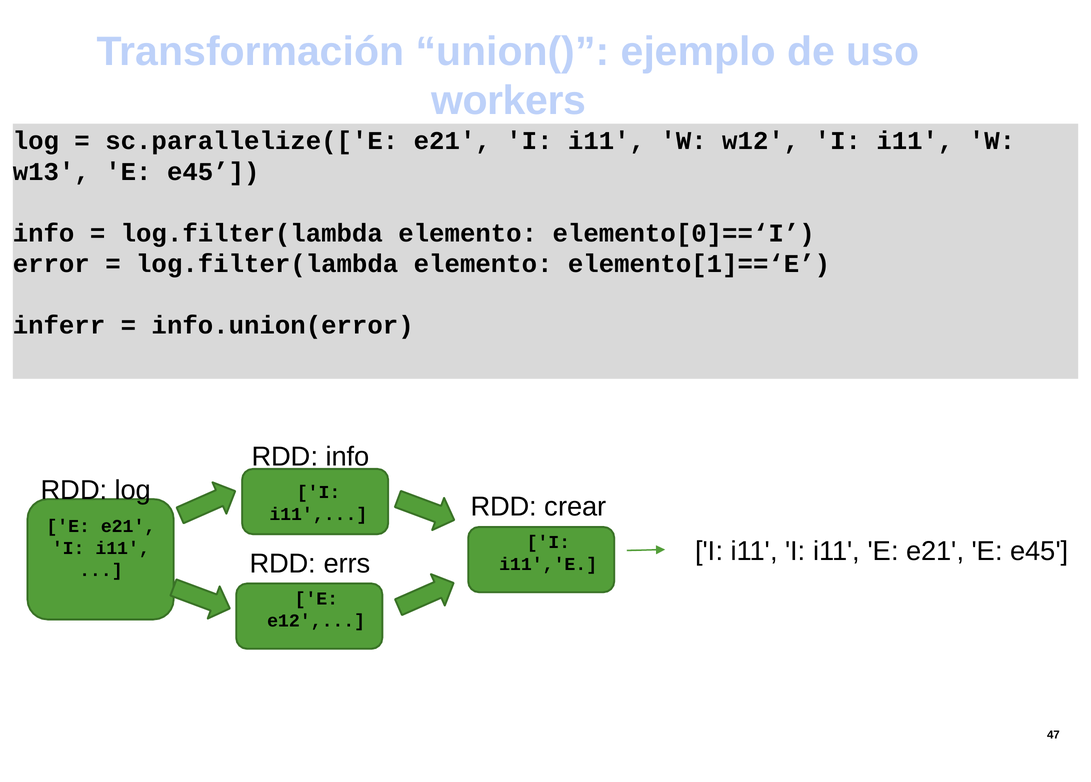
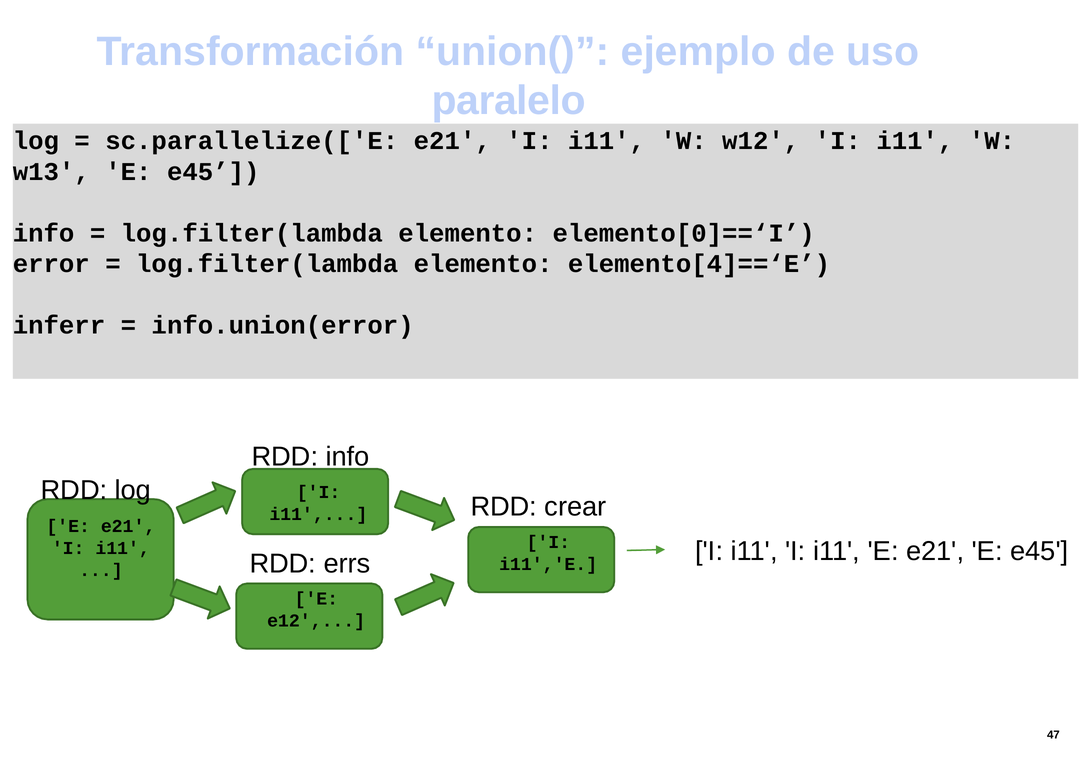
workers: workers -> paralelo
elemento[1]==‘E: elemento[1]==‘E -> elemento[4]==‘E
